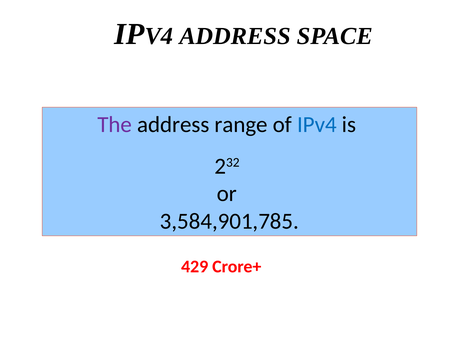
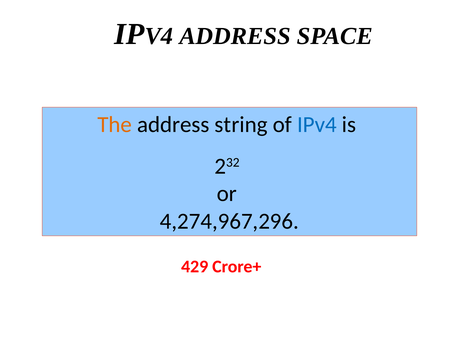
The colour: purple -> orange
range: range -> string
3,584,901,785: 3,584,901,785 -> 4,274,967,296
